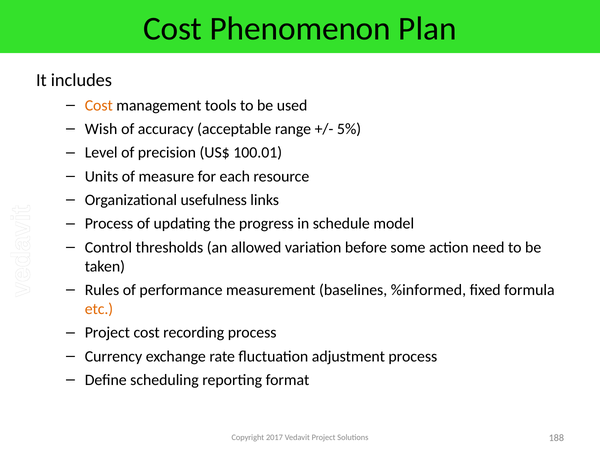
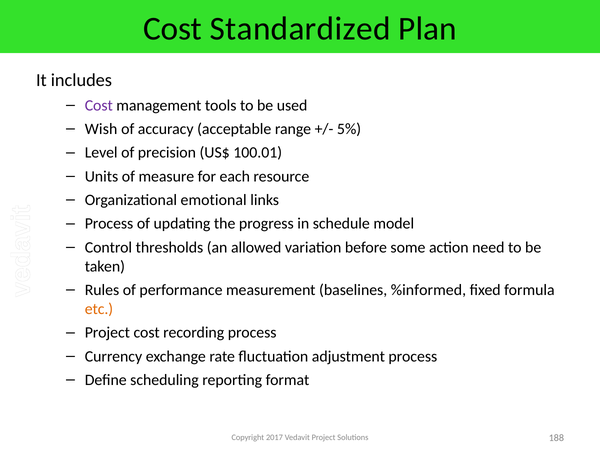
Phenomenon: Phenomenon -> Standardized
Cost at (99, 105) colour: orange -> purple
usefulness: usefulness -> emotional
